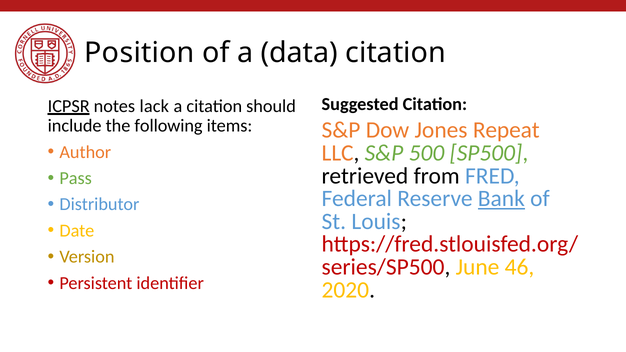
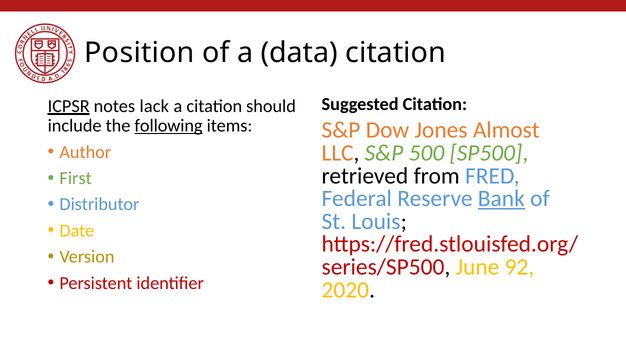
following underline: none -> present
Repeat: Repeat -> Almost
Pass: Pass -> First
46: 46 -> 92
